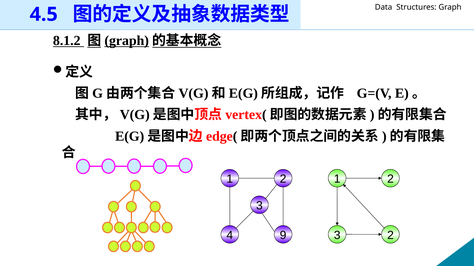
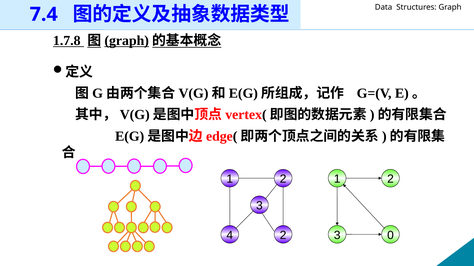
4.5: 4.5 -> 7.4
8.1.2: 8.1.2 -> 1.7.8
4 9: 9 -> 2
3 2: 2 -> 0
